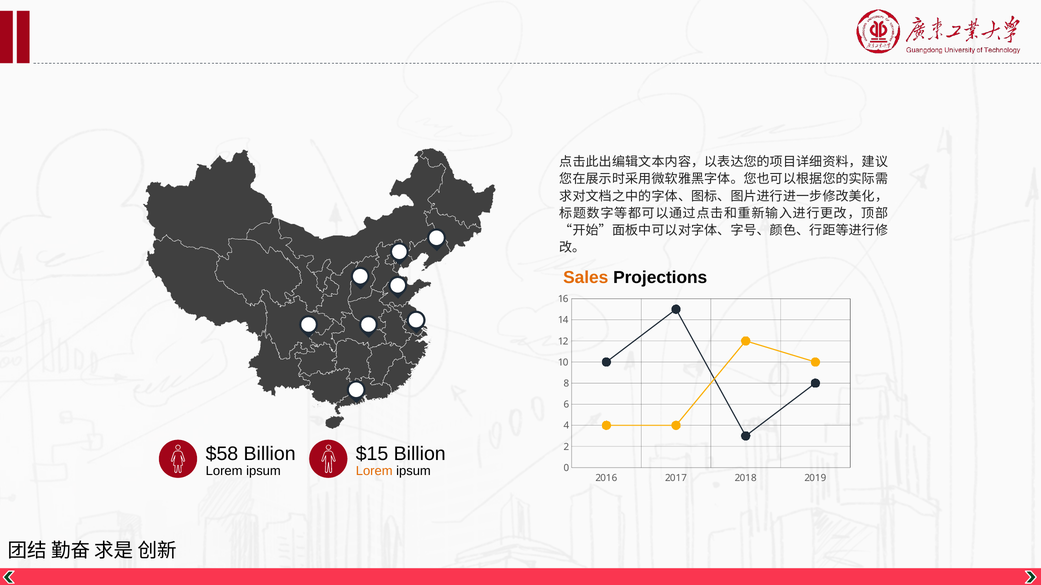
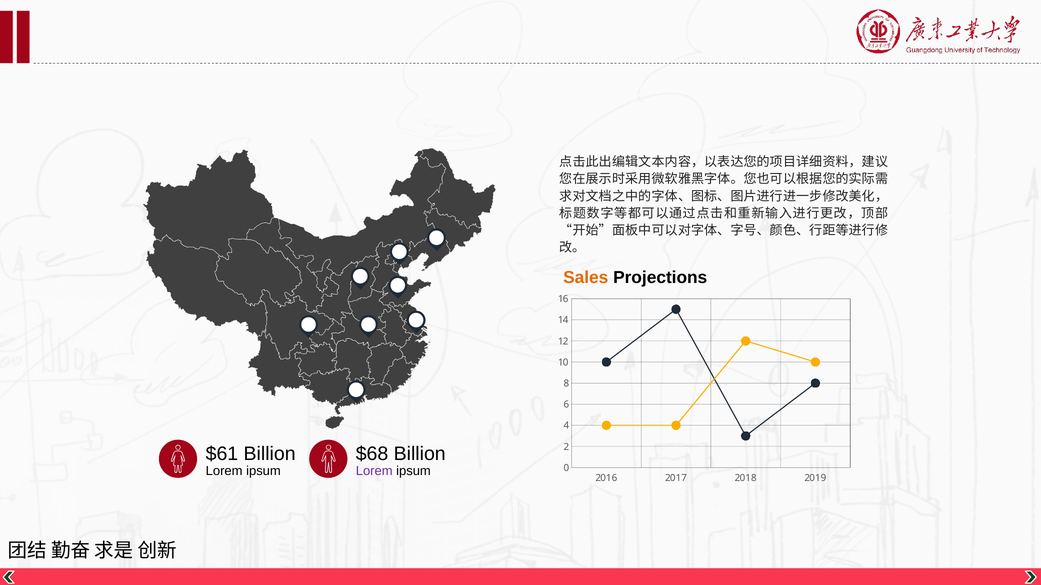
$58: $58 -> $61
$15: $15 -> $68
Lorem at (374, 472) colour: orange -> purple
